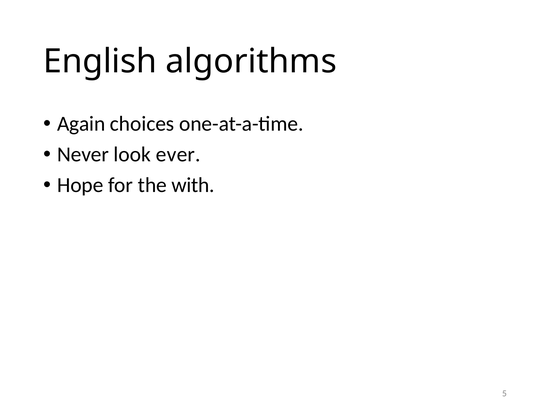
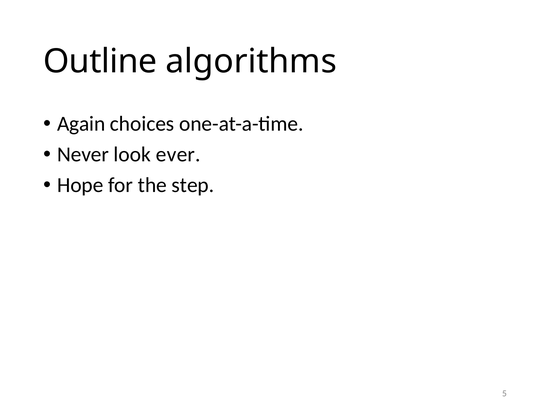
English: English -> Outline
with: with -> step
